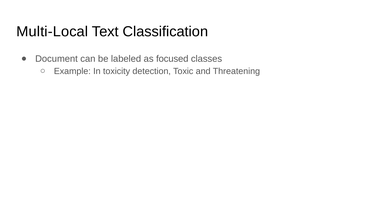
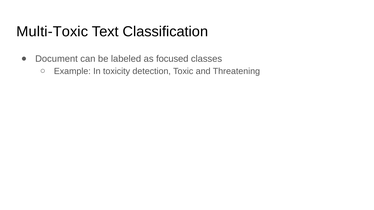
Multi-Local: Multi-Local -> Multi-Toxic
